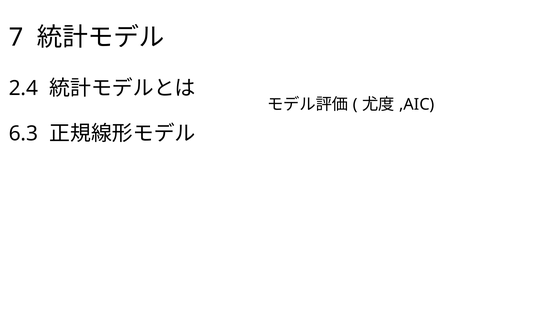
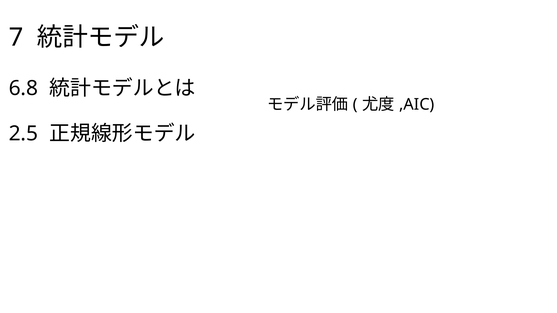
2.4: 2.4 -> 6.8
6.3: 6.3 -> 2.5
